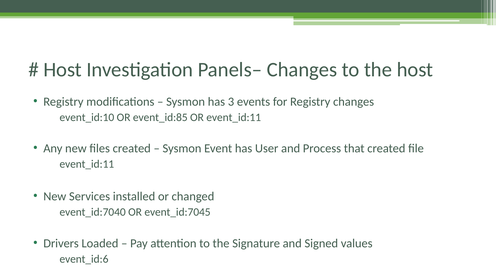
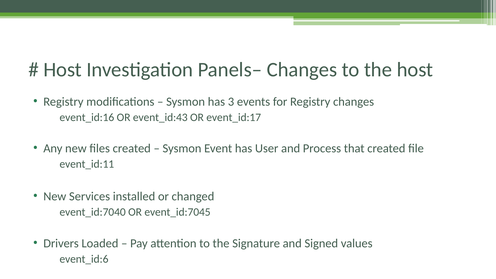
event_id:10: event_id:10 -> event_id:16
event_id:85: event_id:85 -> event_id:43
OR event_id:11: event_id:11 -> event_id:17
